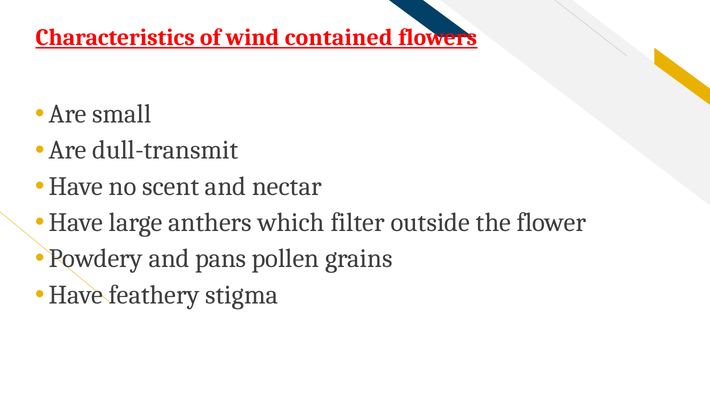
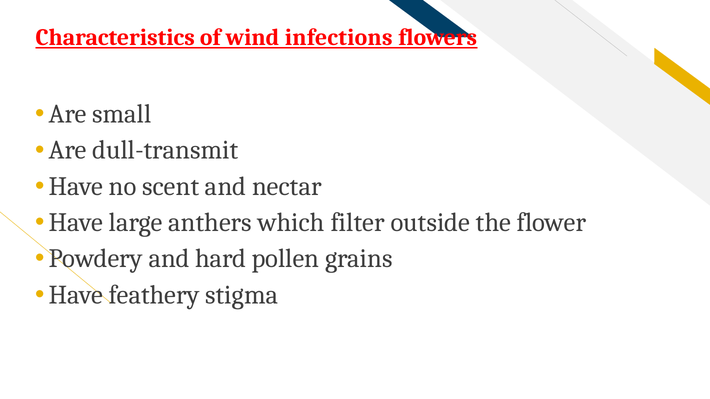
contained: contained -> infections
pans: pans -> hard
